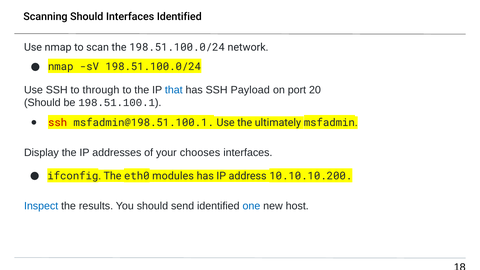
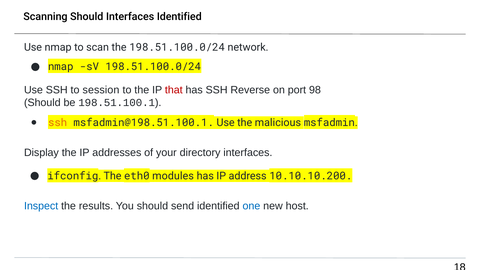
through: through -> session
that colour: blue -> red
Payload: Payload -> Reverse
20: 20 -> 98
ssh at (58, 123) colour: red -> orange
ultimately: ultimately -> malicious
chooses: chooses -> directory
